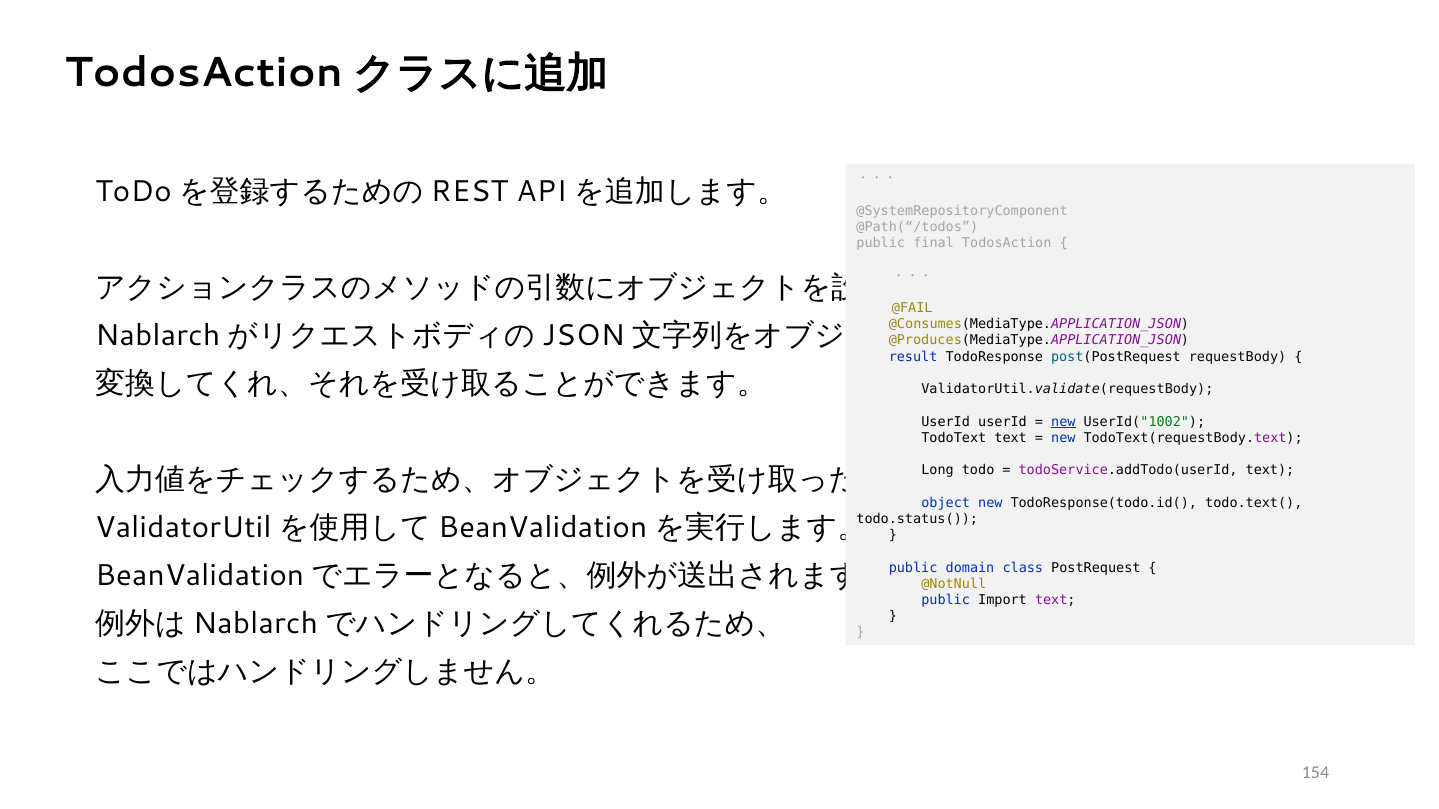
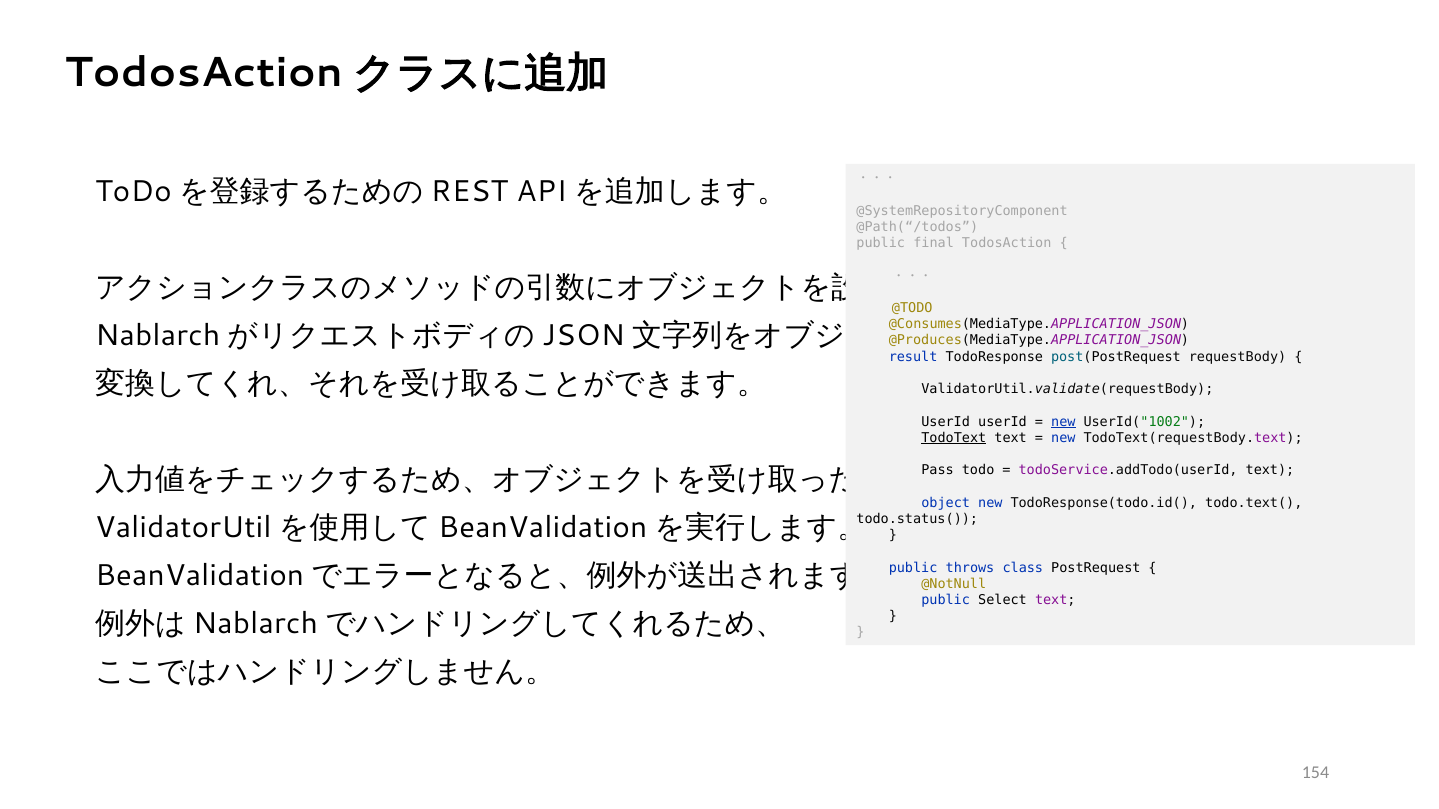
@FAIL: @FAIL -> @TODO
TodoText underline: none -> present
Long: Long -> Pass
domain: domain -> throws
Import: Import -> Select
